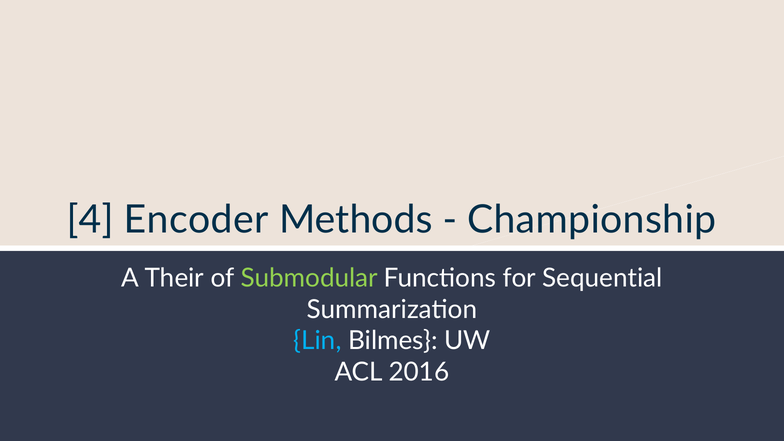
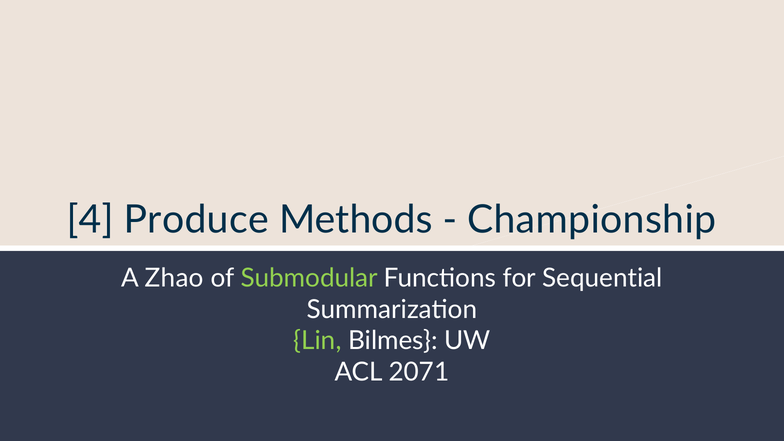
Encoder: Encoder -> Produce
Their: Their -> Zhao
Lin colour: light blue -> light green
2016: 2016 -> 2071
